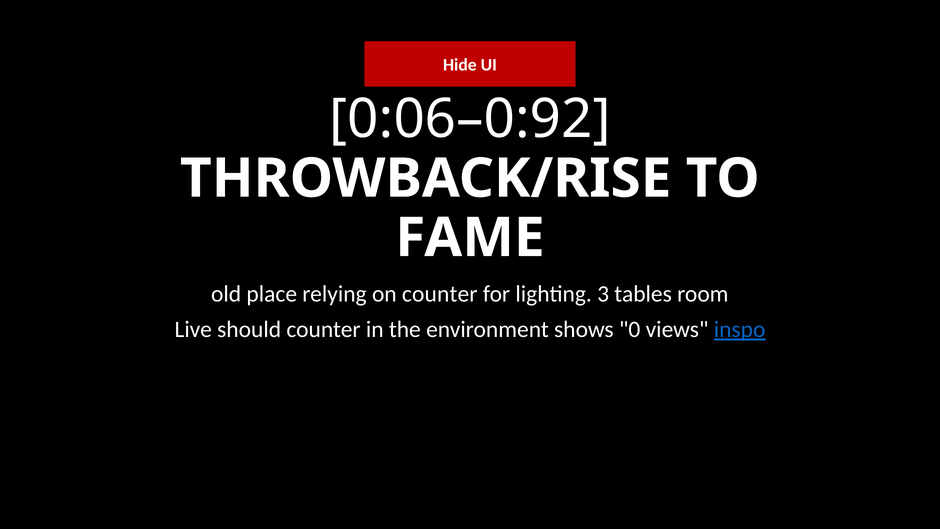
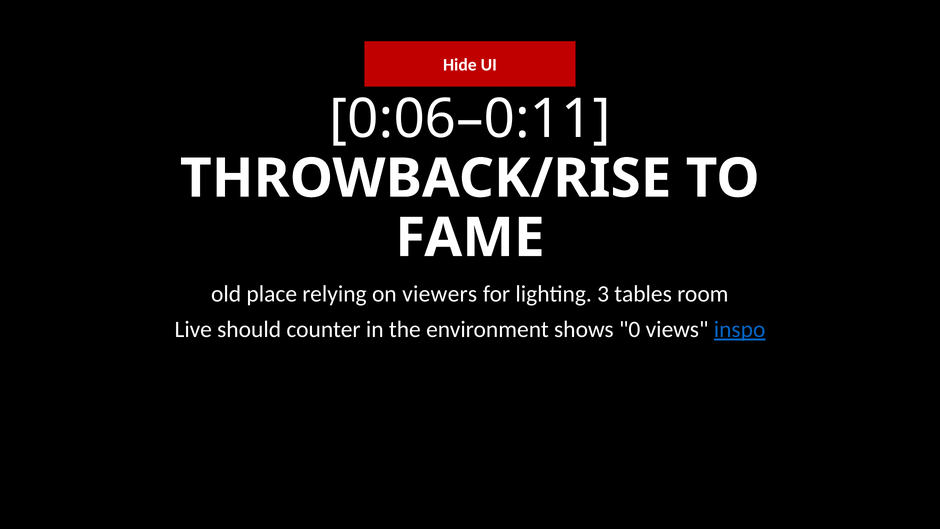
0:06–0:92: 0:06–0:92 -> 0:06–0:11
on counter: counter -> viewers
